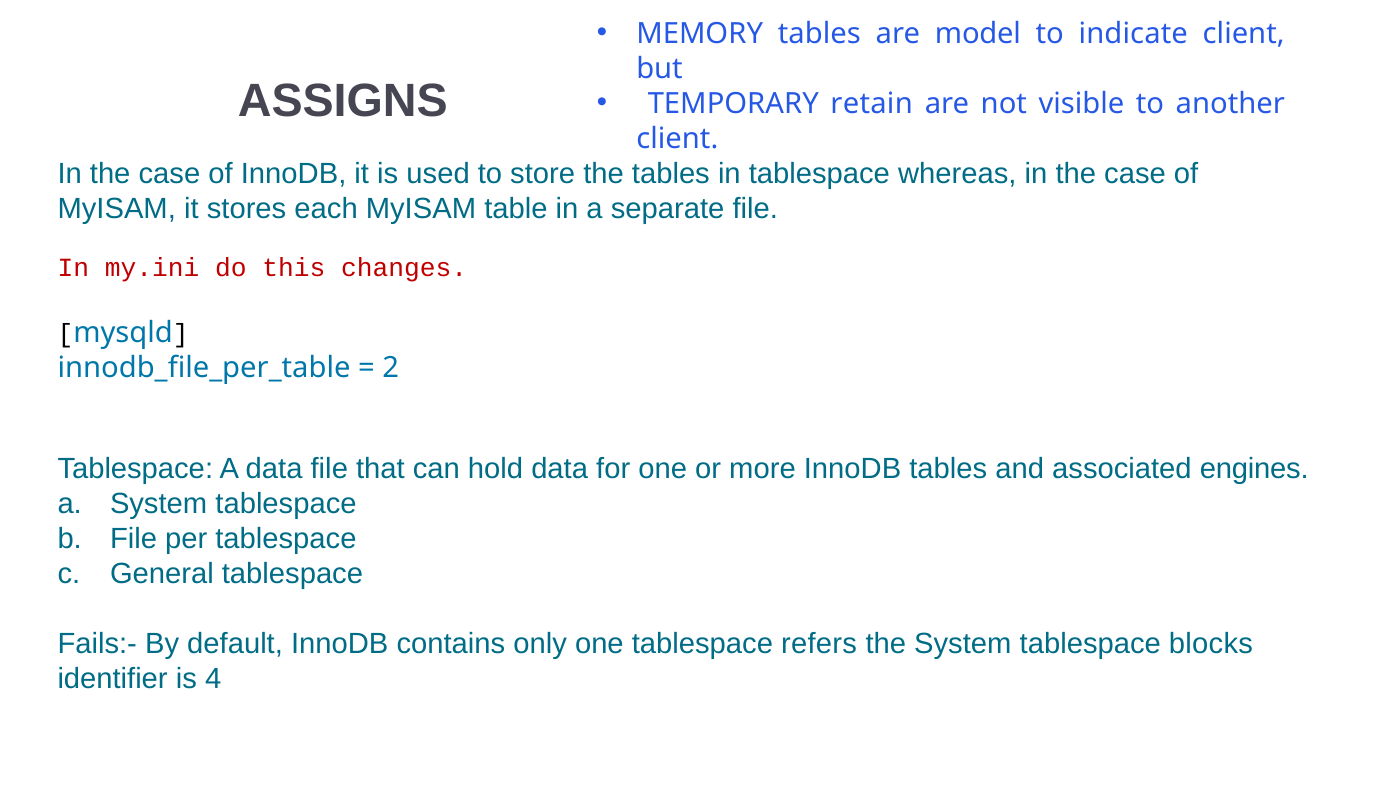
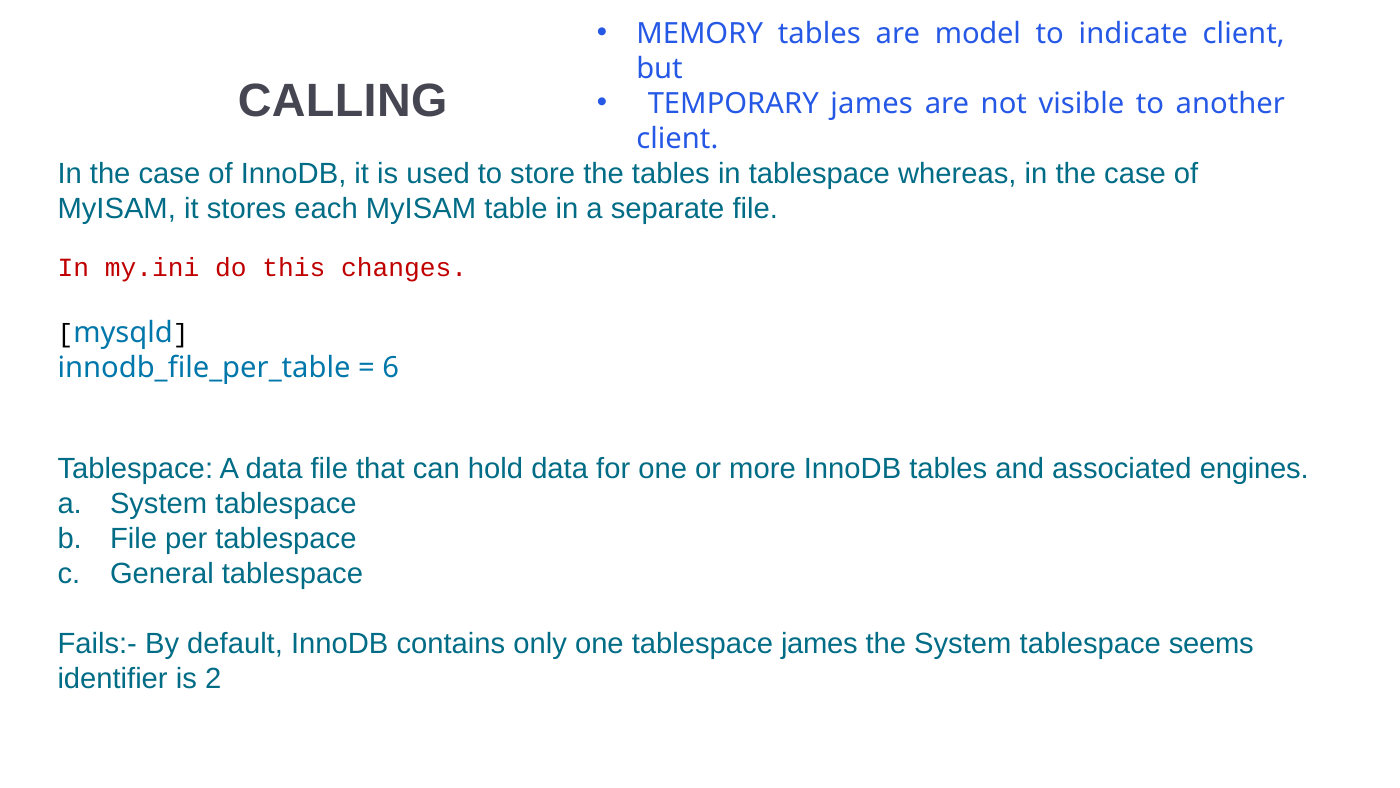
ASSIGNS: ASSIGNS -> CALLING
TEMPORARY retain: retain -> james
2: 2 -> 6
tablespace refers: refers -> james
blocks: blocks -> seems
4: 4 -> 2
